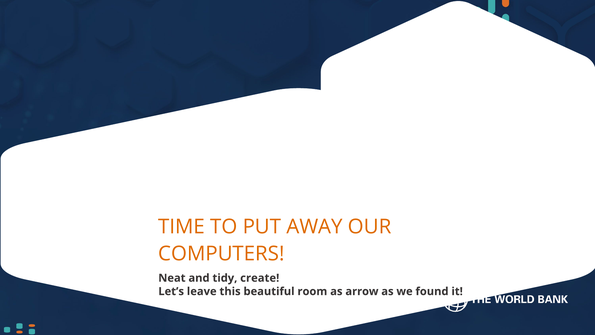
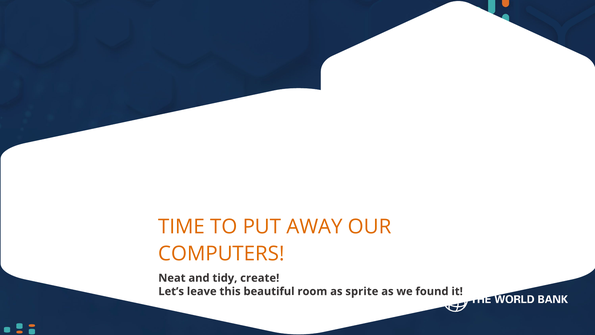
arrow: arrow -> sprite
